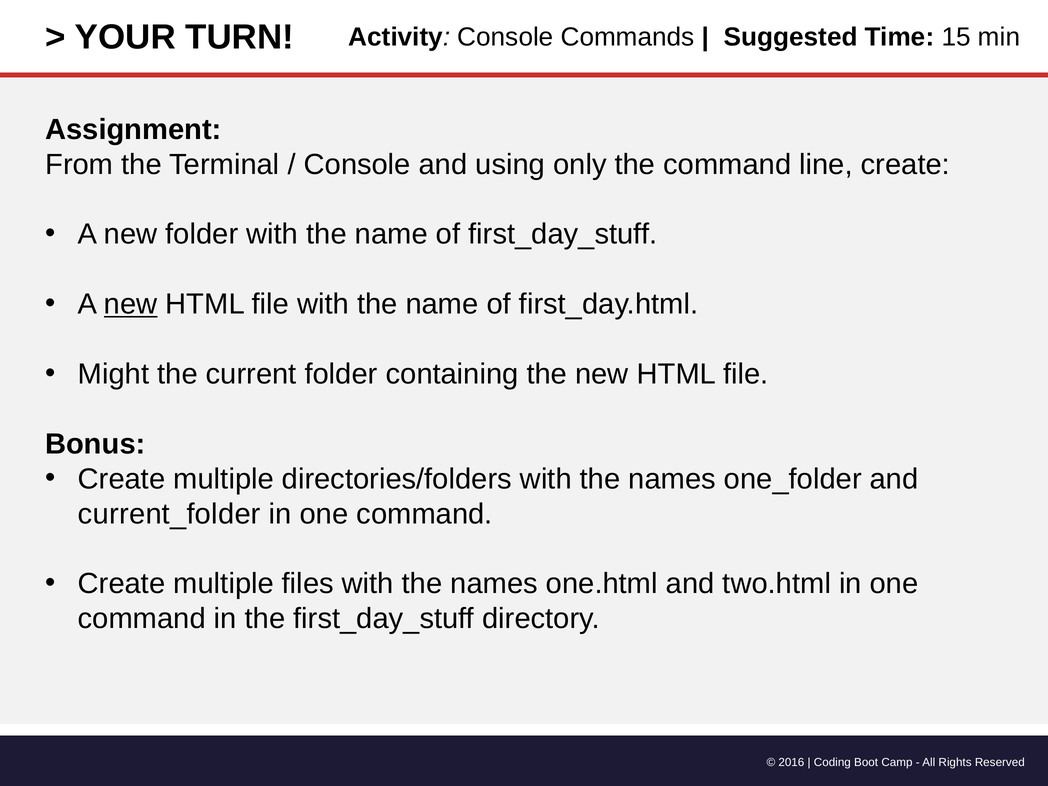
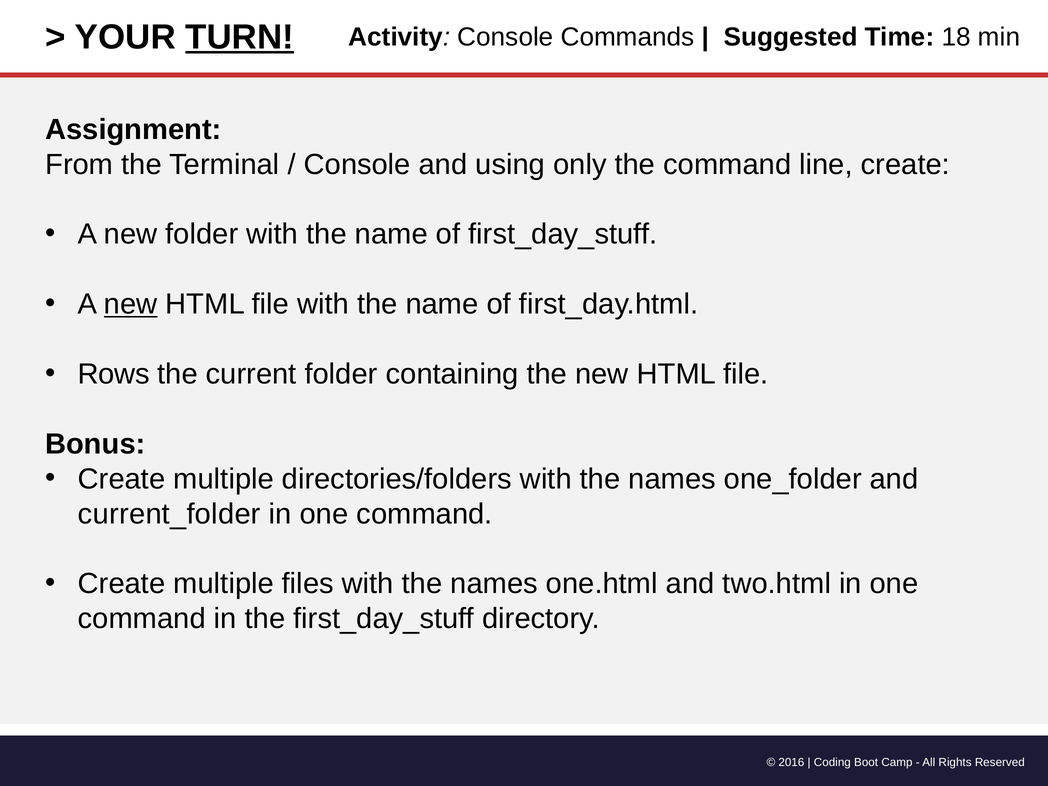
TURN underline: none -> present
15: 15 -> 18
Might: Might -> Rows
